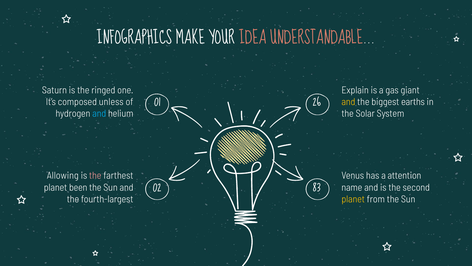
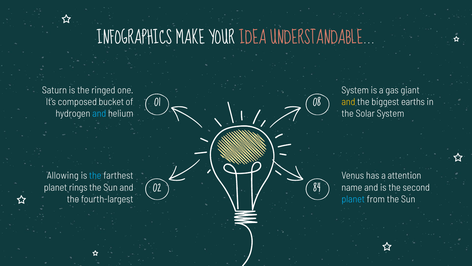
Explain at (355, 90): Explain -> System
unless: unless -> bucket
26: 26 -> 08
the at (95, 175) colour: pink -> light blue
been: been -> rings
83: 83 -> 84
planet at (353, 199) colour: yellow -> light blue
